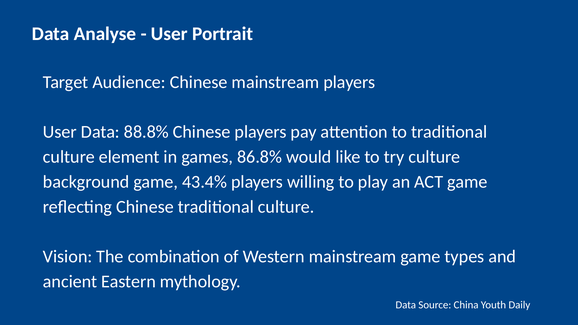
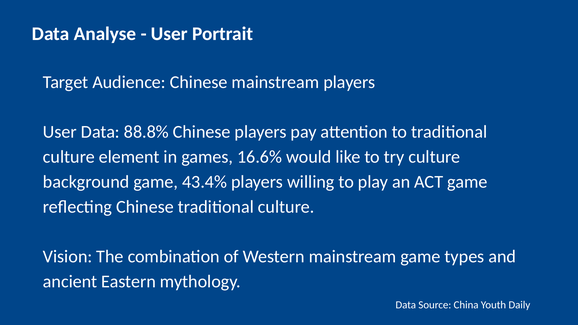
86.8%: 86.8% -> 16.6%
